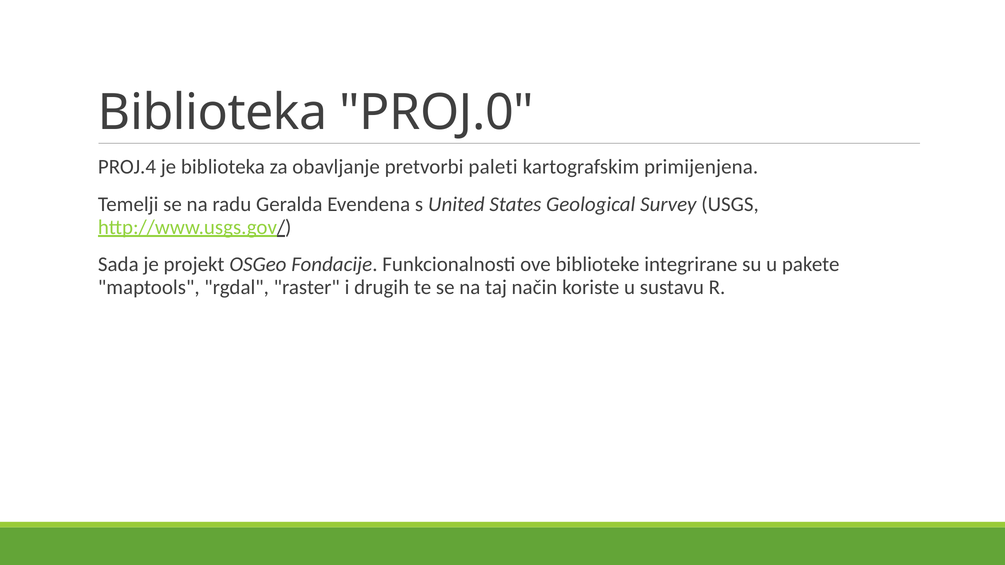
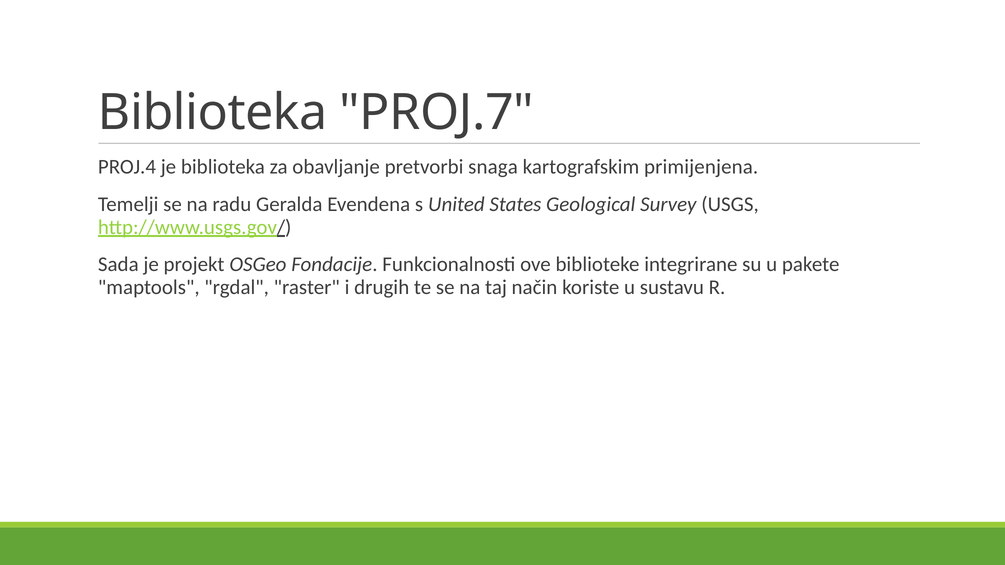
PROJ.0: PROJ.0 -> PROJ.7
paleti: paleti -> snaga
